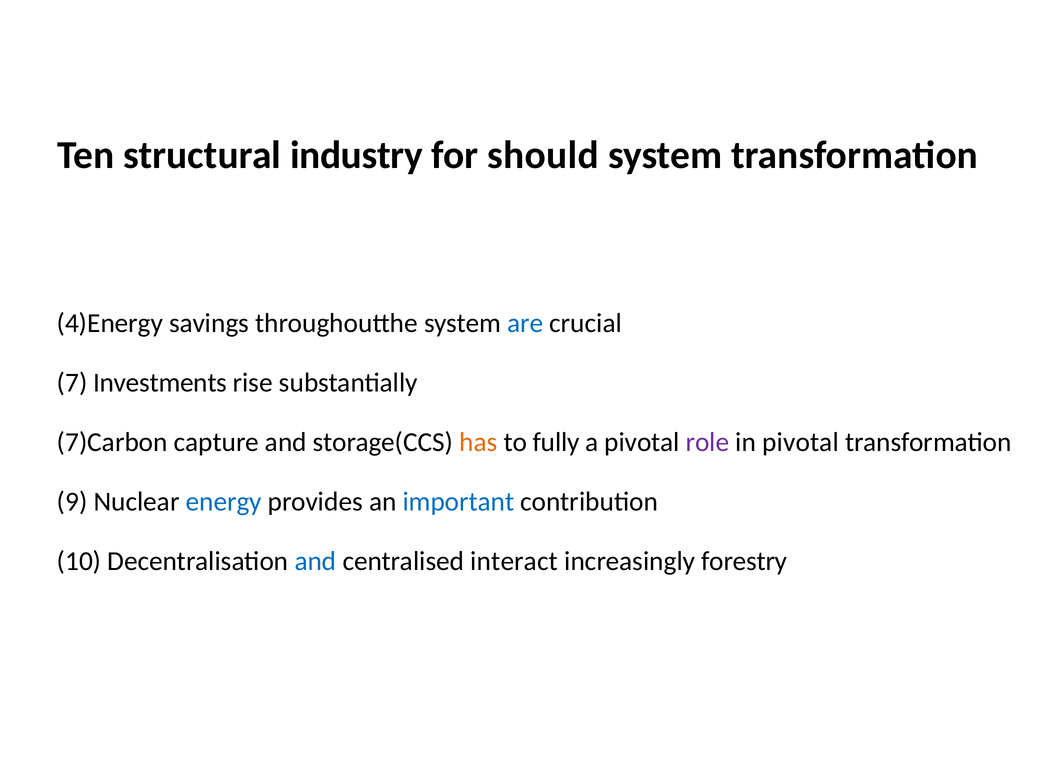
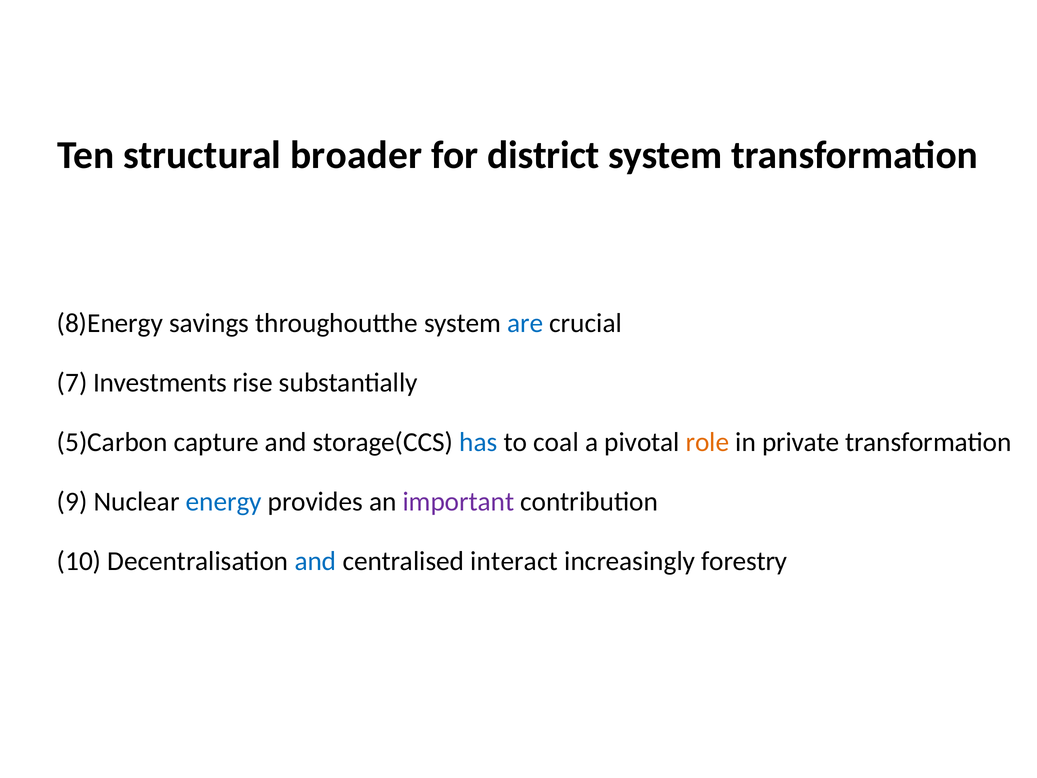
industry: industry -> broader
should: should -> district
4)Energy: 4)Energy -> 8)Energy
7)Carbon: 7)Carbon -> 5)Carbon
has colour: orange -> blue
fully: fully -> coal
role colour: purple -> orange
in pivotal: pivotal -> private
important colour: blue -> purple
